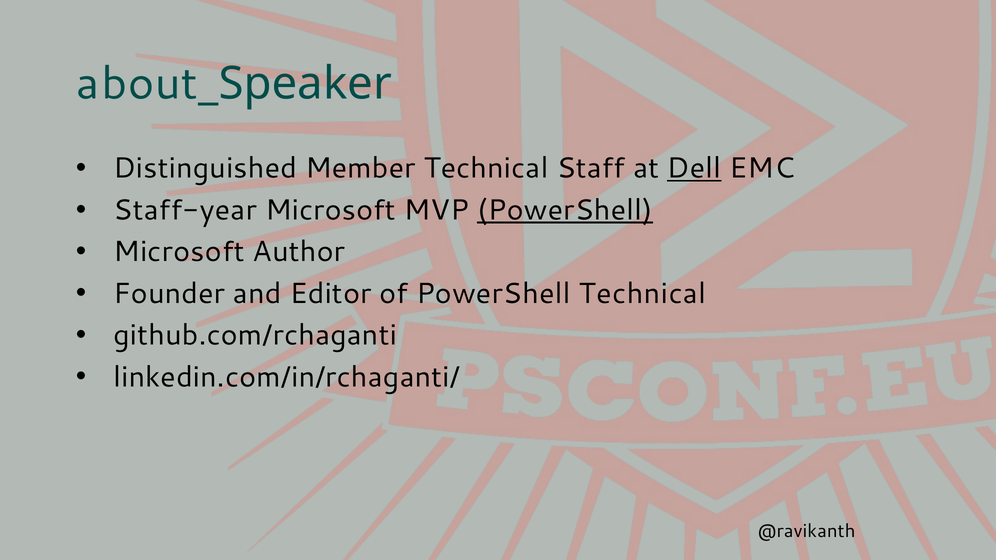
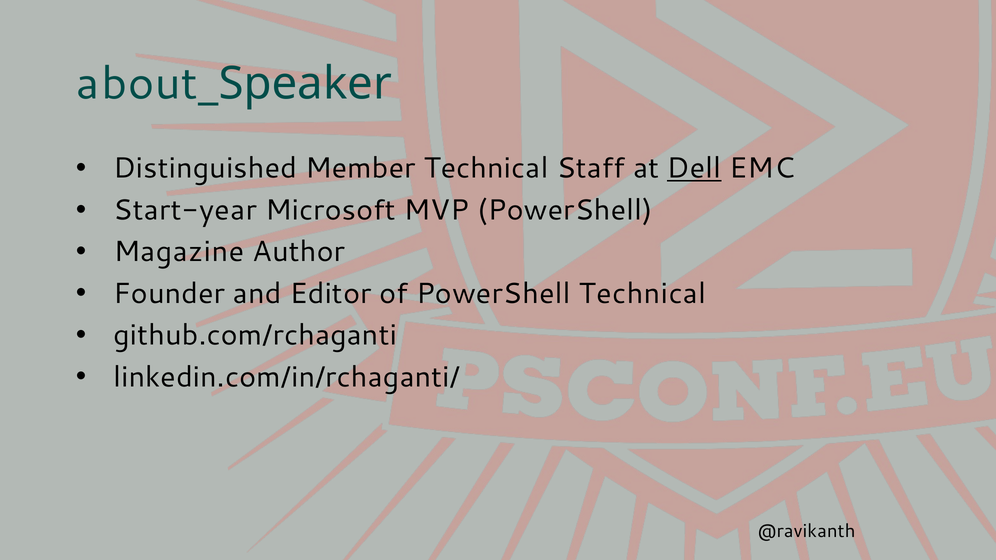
Staff-year: Staff-year -> Start-year
PowerShell at (565, 210) underline: present -> none
Microsoft at (179, 252): Microsoft -> Magazine
